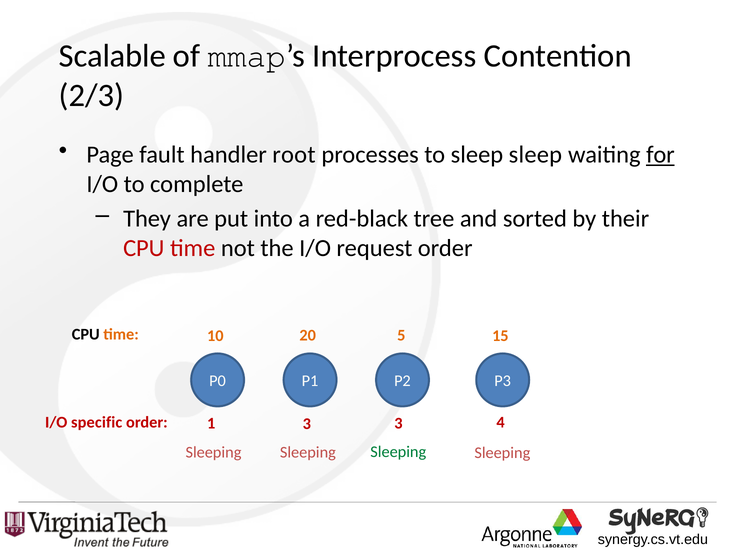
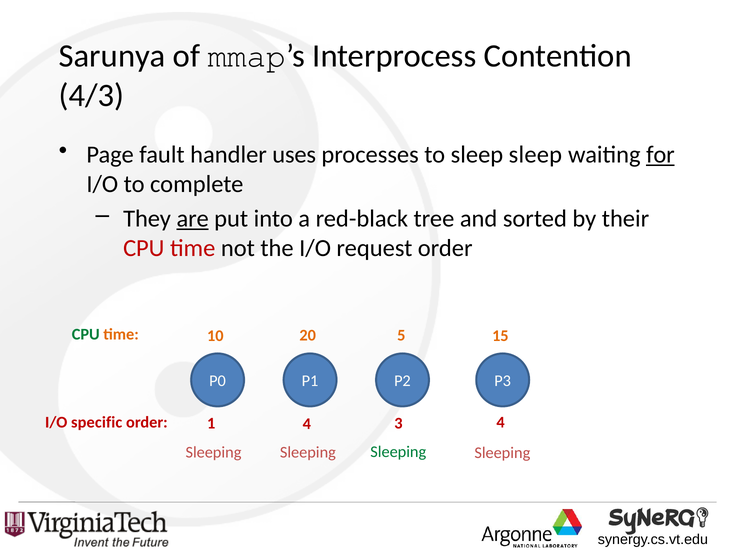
Scalable: Scalable -> Sarunya
2/3: 2/3 -> 4/3
root: root -> uses
are underline: none -> present
CPU at (86, 334) colour: black -> green
1 3: 3 -> 4
